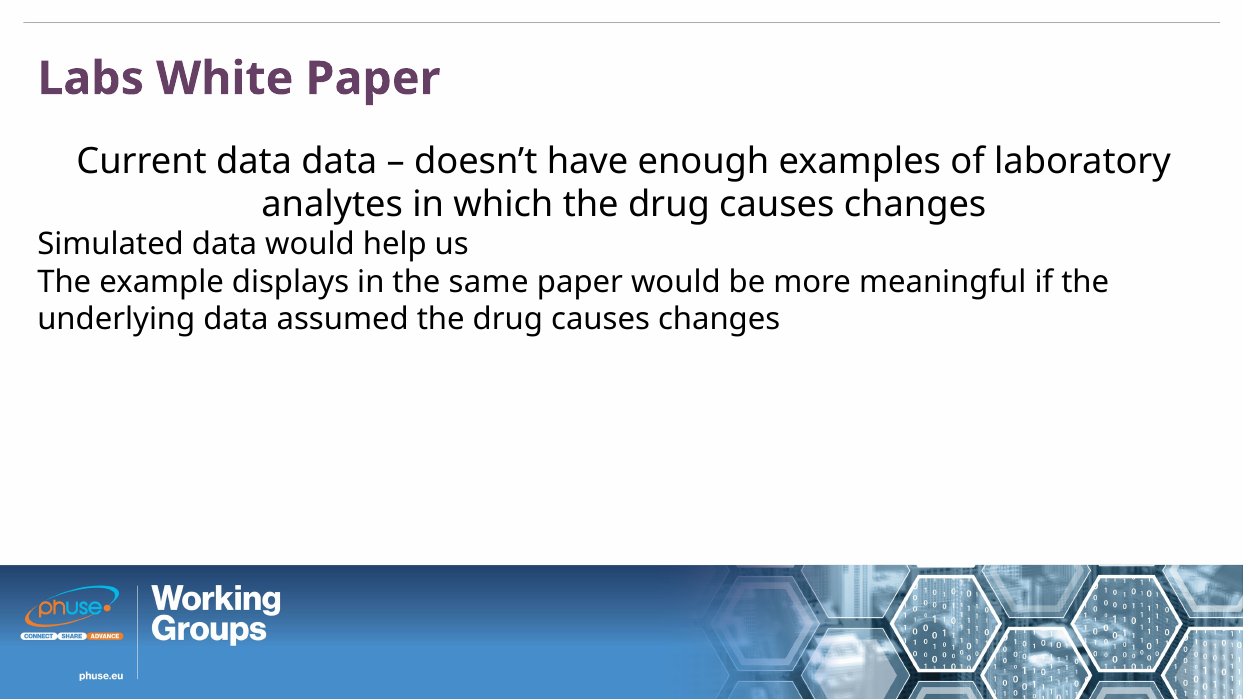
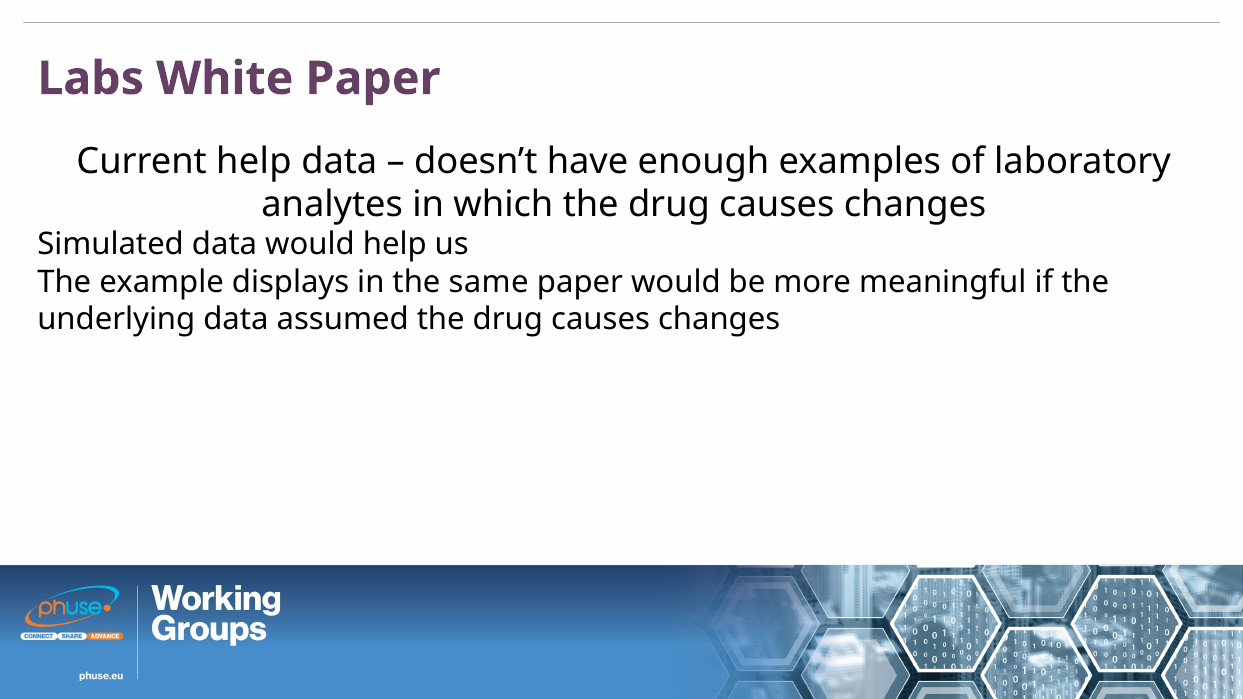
Current data: data -> help
